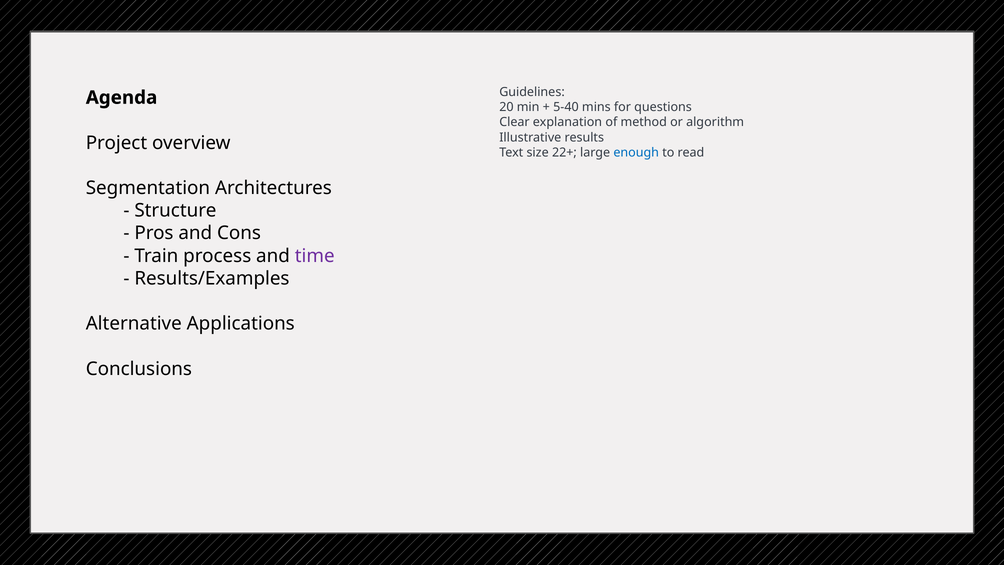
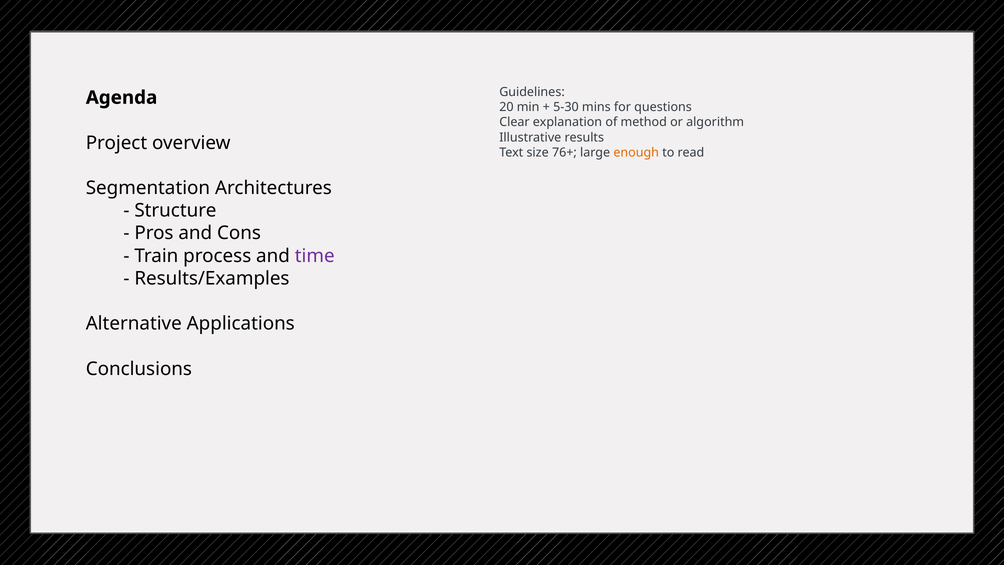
5-40: 5-40 -> 5-30
22+: 22+ -> 76+
enough colour: blue -> orange
